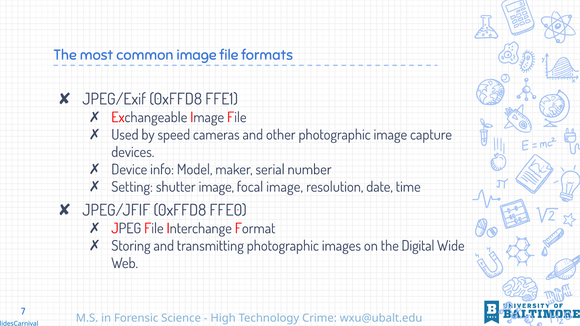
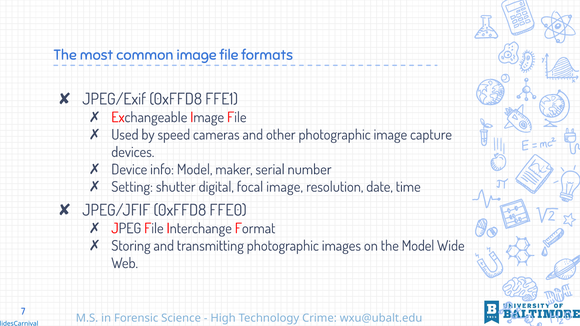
shutter image: image -> digital
the Digital: Digital -> Model
